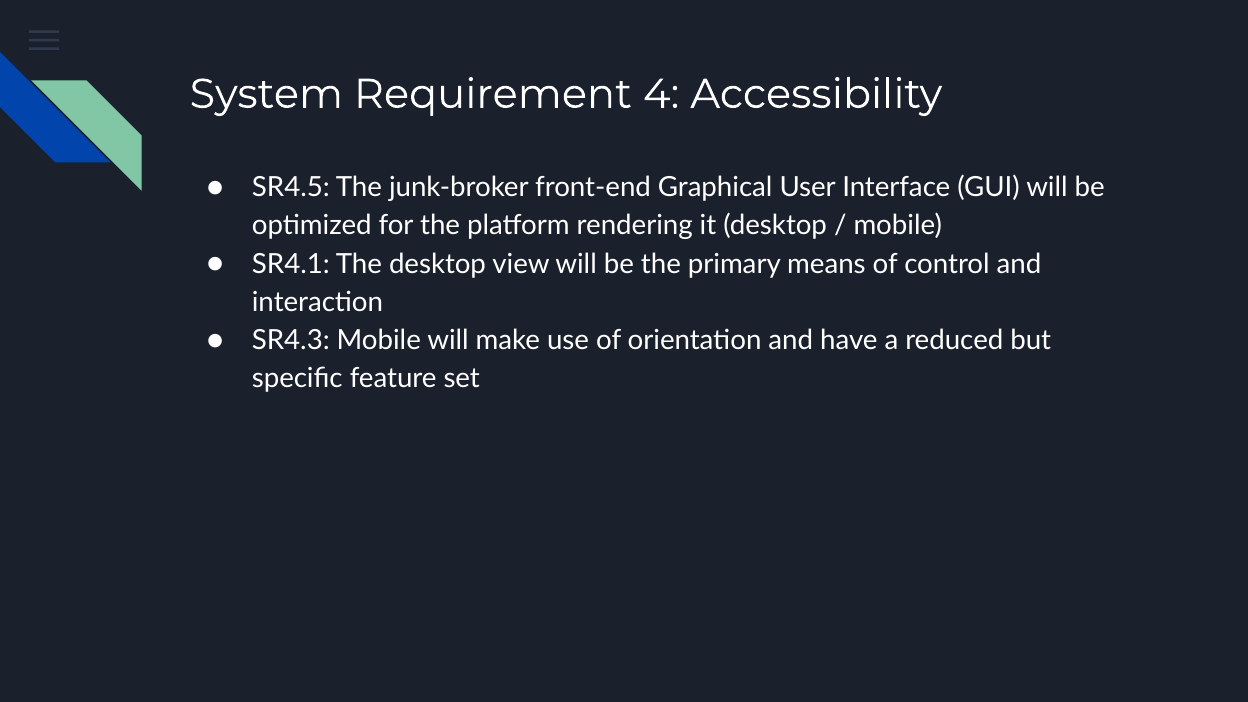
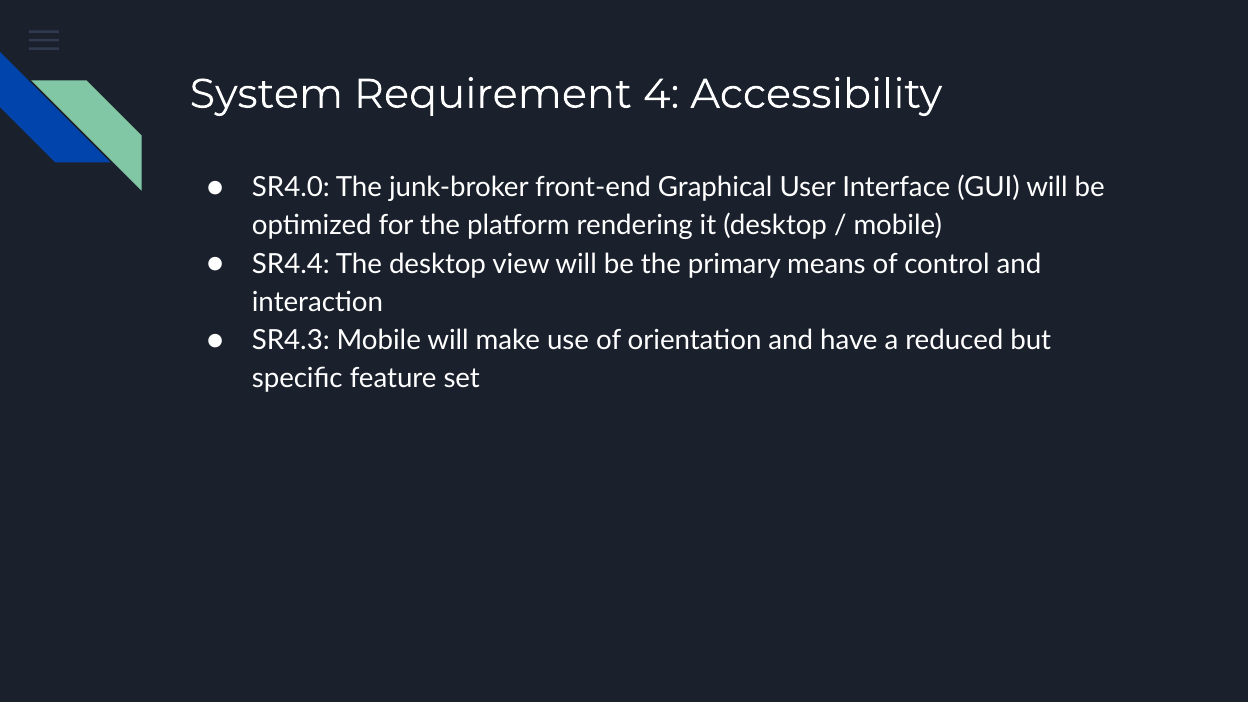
SR4.5: SR4.5 -> SR4.0
SR4.1: SR4.1 -> SR4.4
